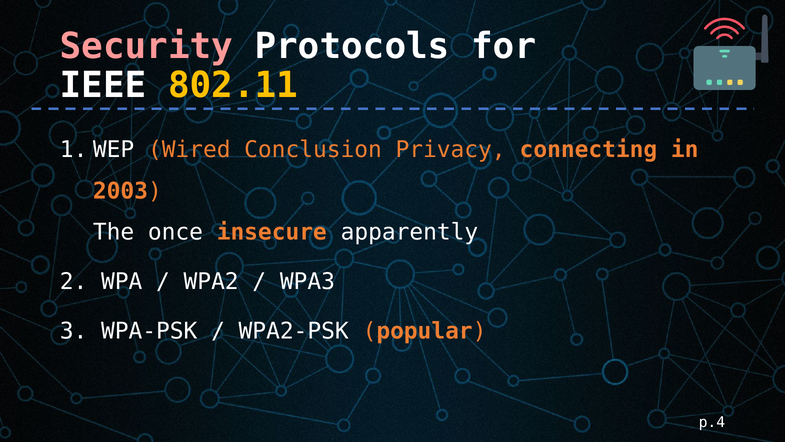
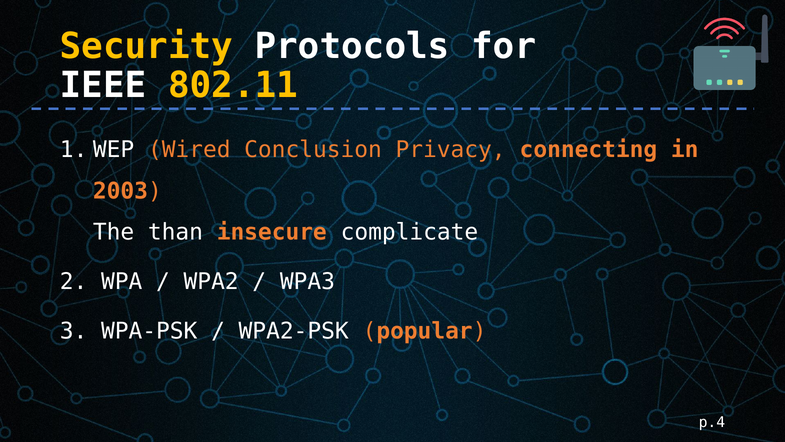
Security colour: pink -> yellow
once: once -> than
apparently: apparently -> complicate
